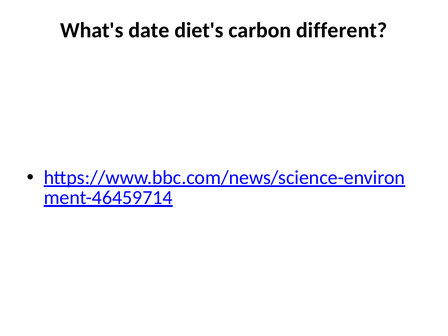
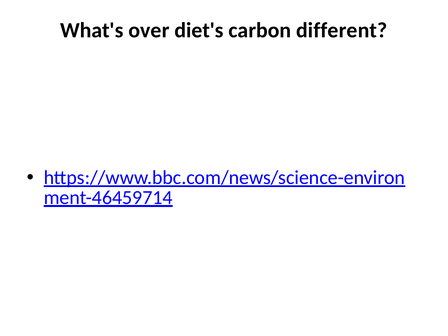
date: date -> over
